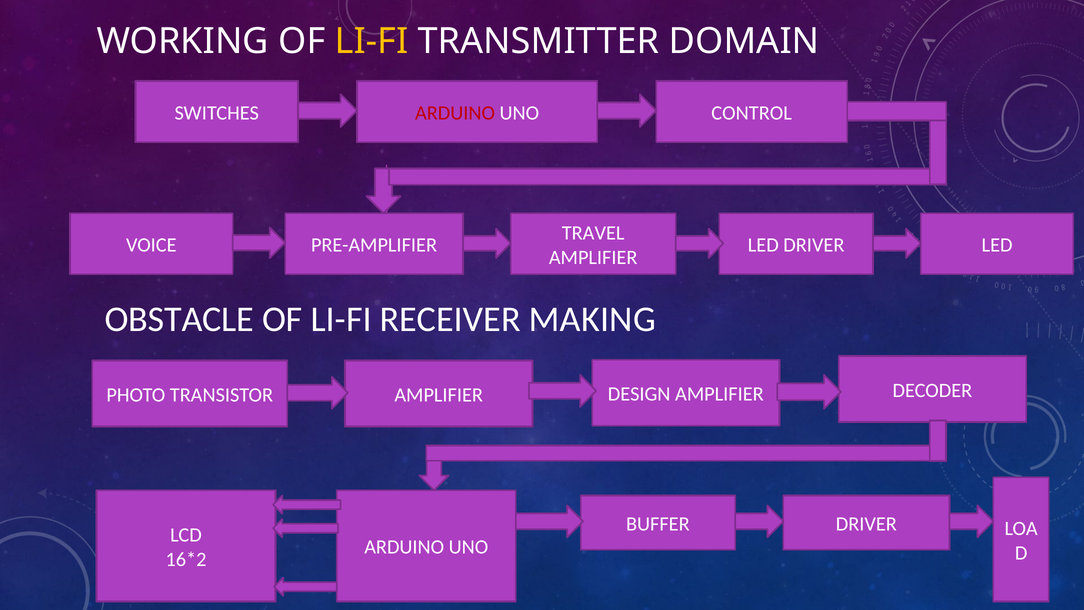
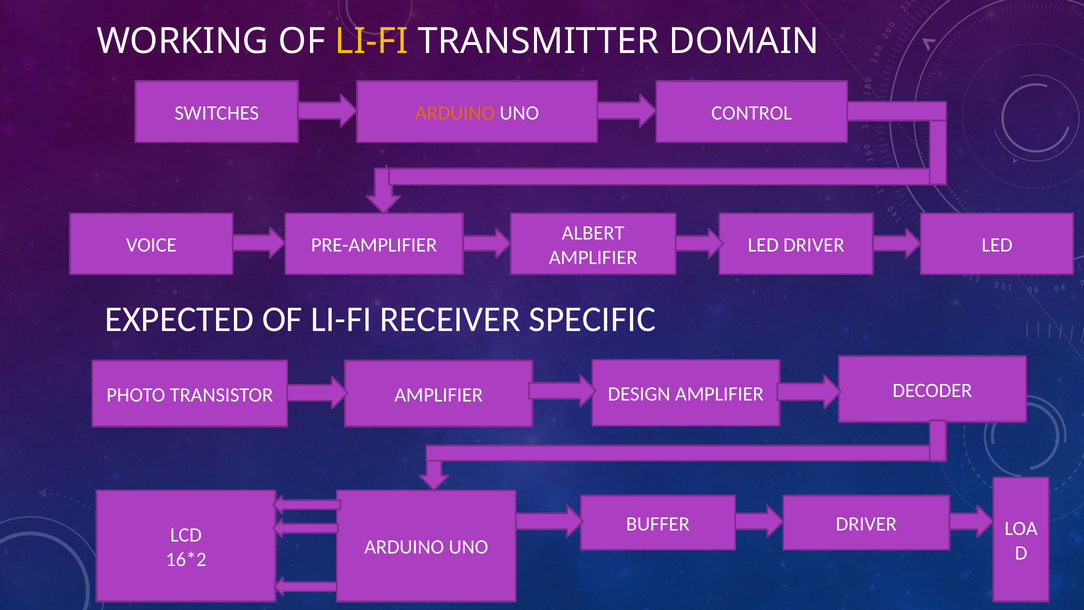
ARDUINO at (455, 113) colour: red -> orange
TRAVEL: TRAVEL -> ALBERT
OBSTACLE: OBSTACLE -> EXPECTED
MAKING: MAKING -> SPECIFIC
